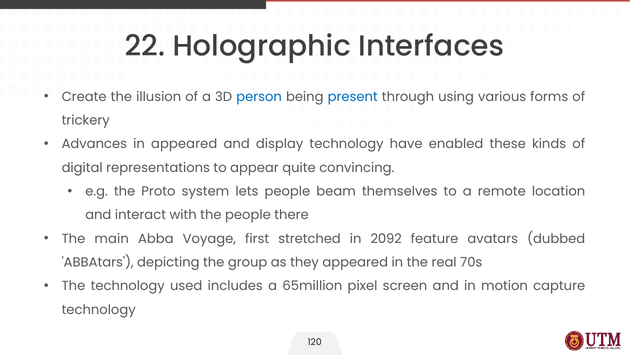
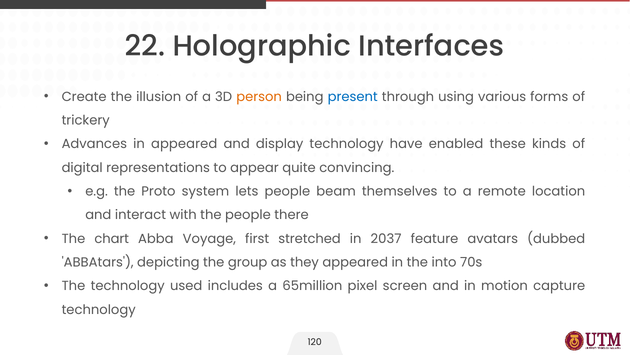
person colour: blue -> orange
main: main -> chart
2092: 2092 -> 2037
real: real -> into
